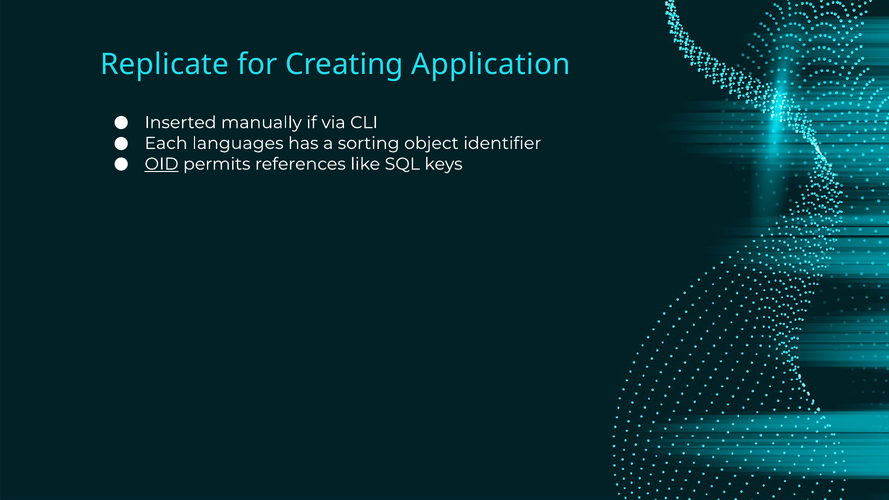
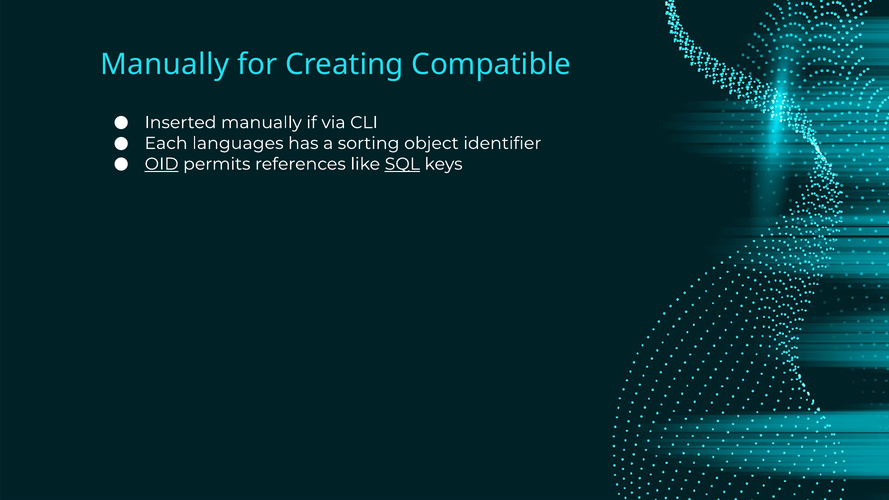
Replicate at (165, 65): Replicate -> Manually
Application: Application -> Compatible
SQL underline: none -> present
